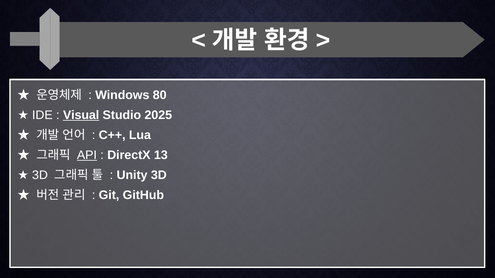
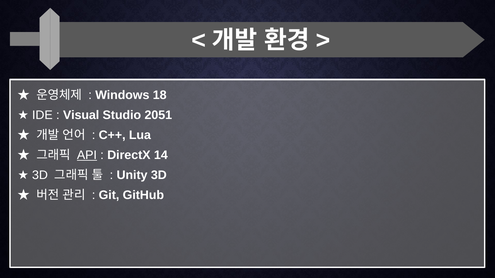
80: 80 -> 18
Visual underline: present -> none
2025: 2025 -> 2051
13: 13 -> 14
